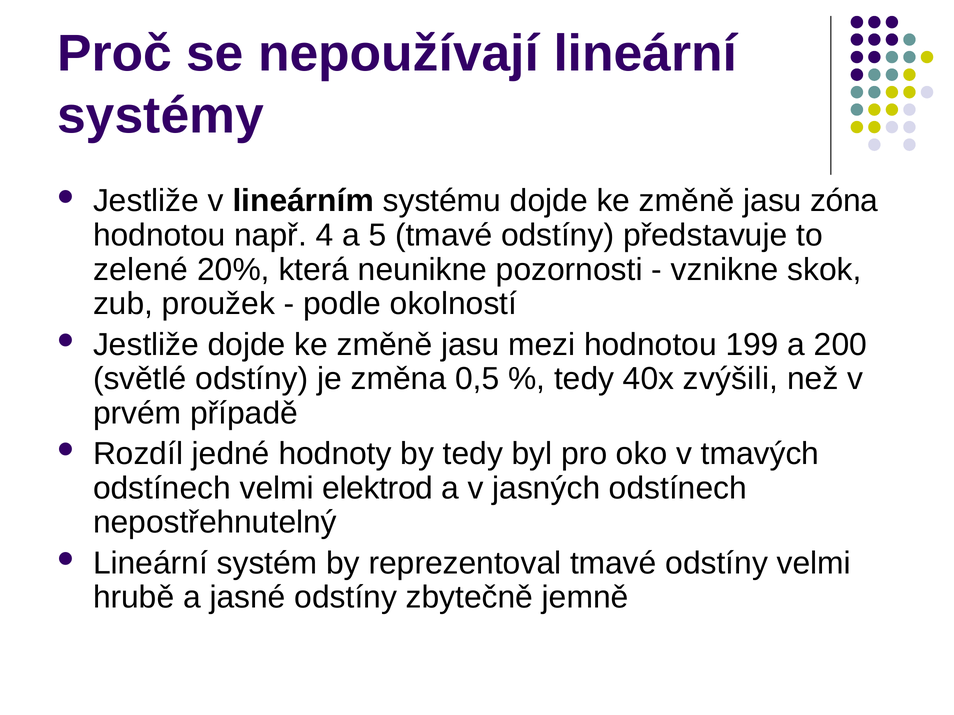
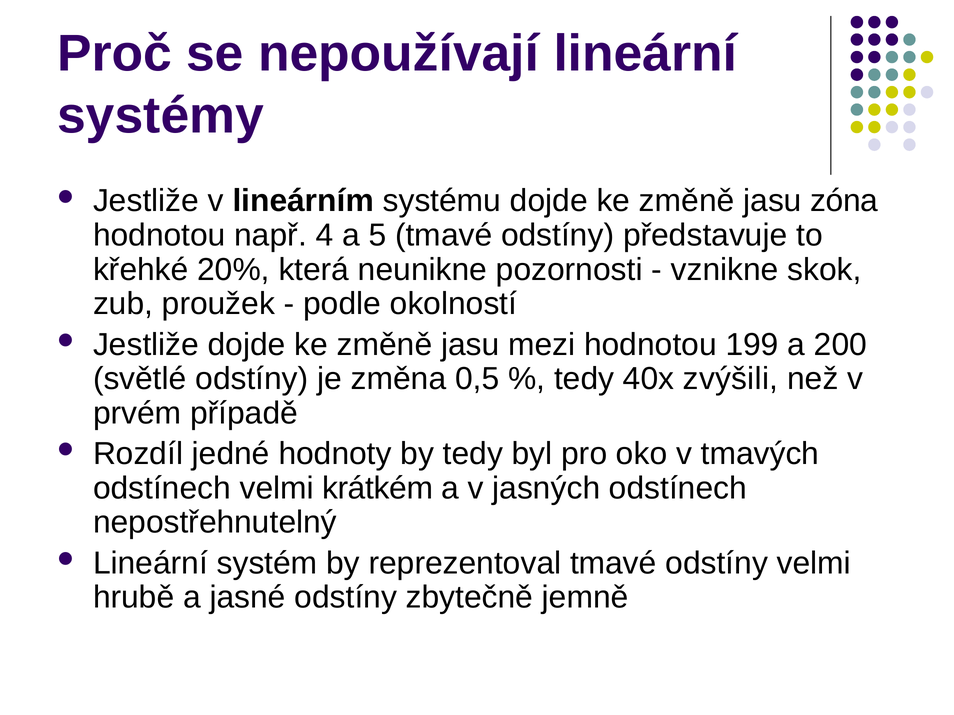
zelené: zelené -> křehké
elektrod: elektrod -> krátkém
